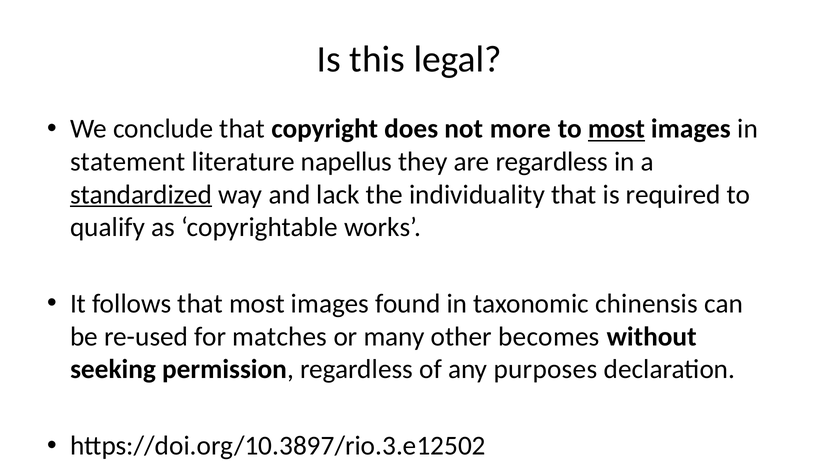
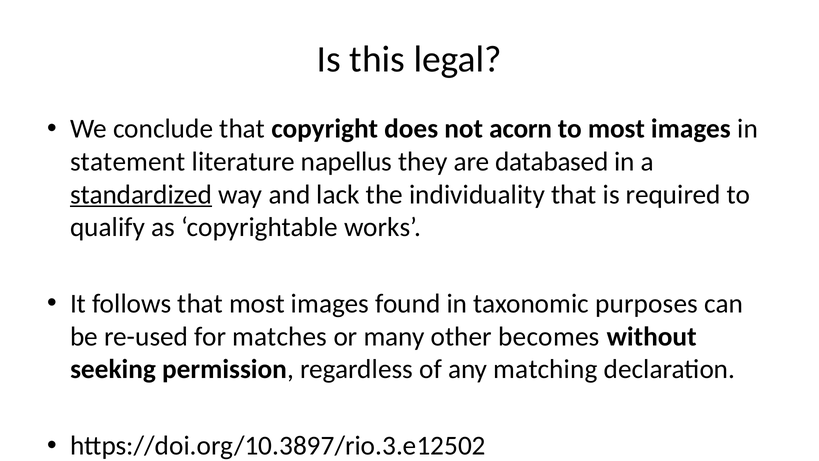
more: more -> acorn
most at (616, 129) underline: present -> none
are regardless: regardless -> databased
chinensis: chinensis -> purposes
purposes: purposes -> matching
